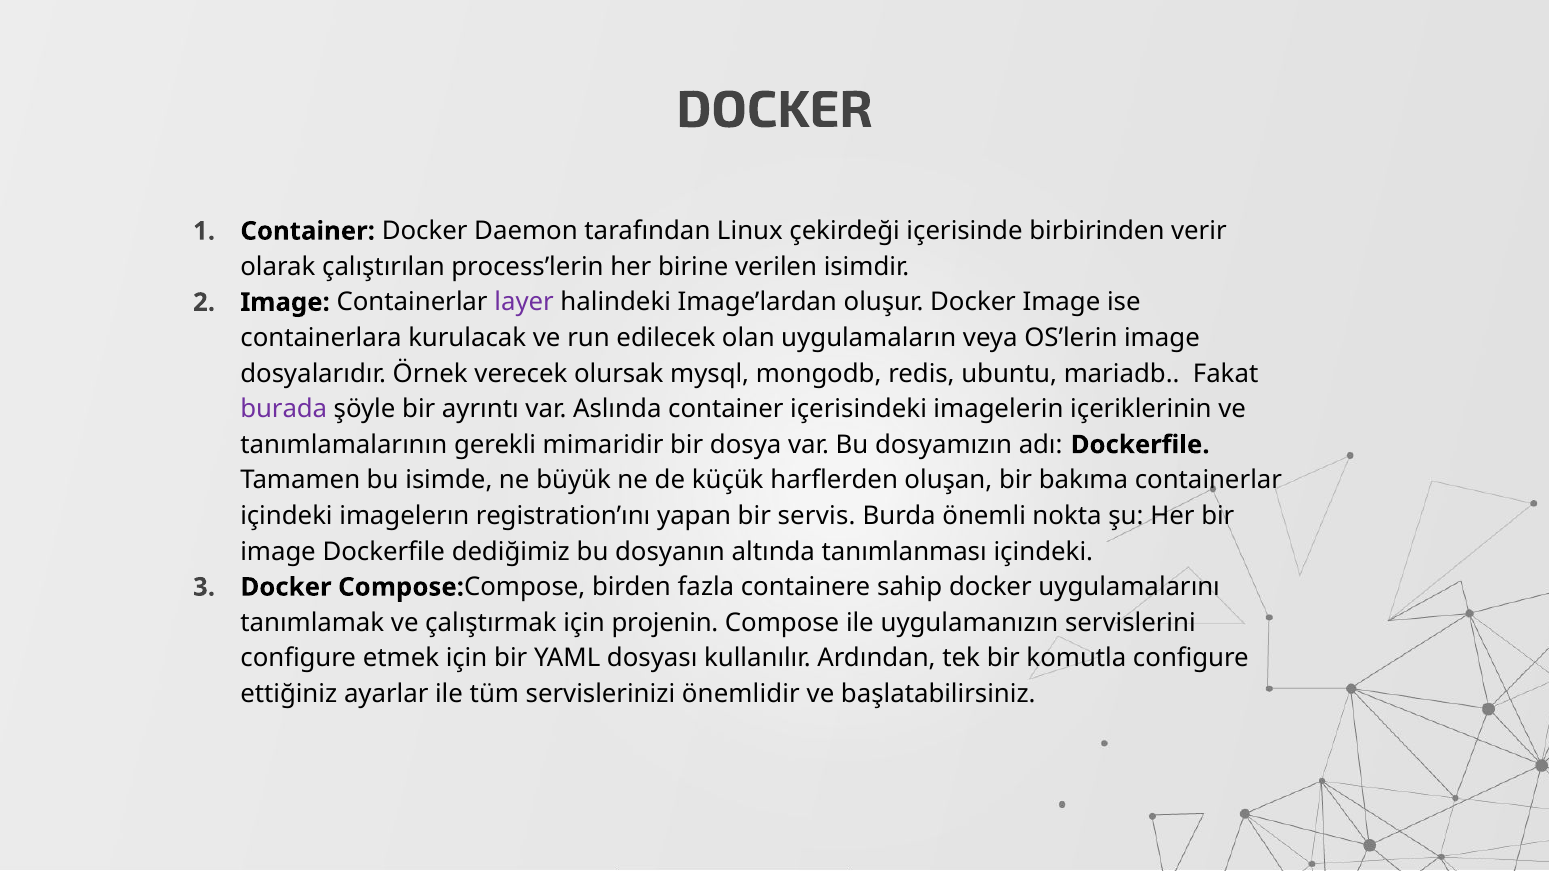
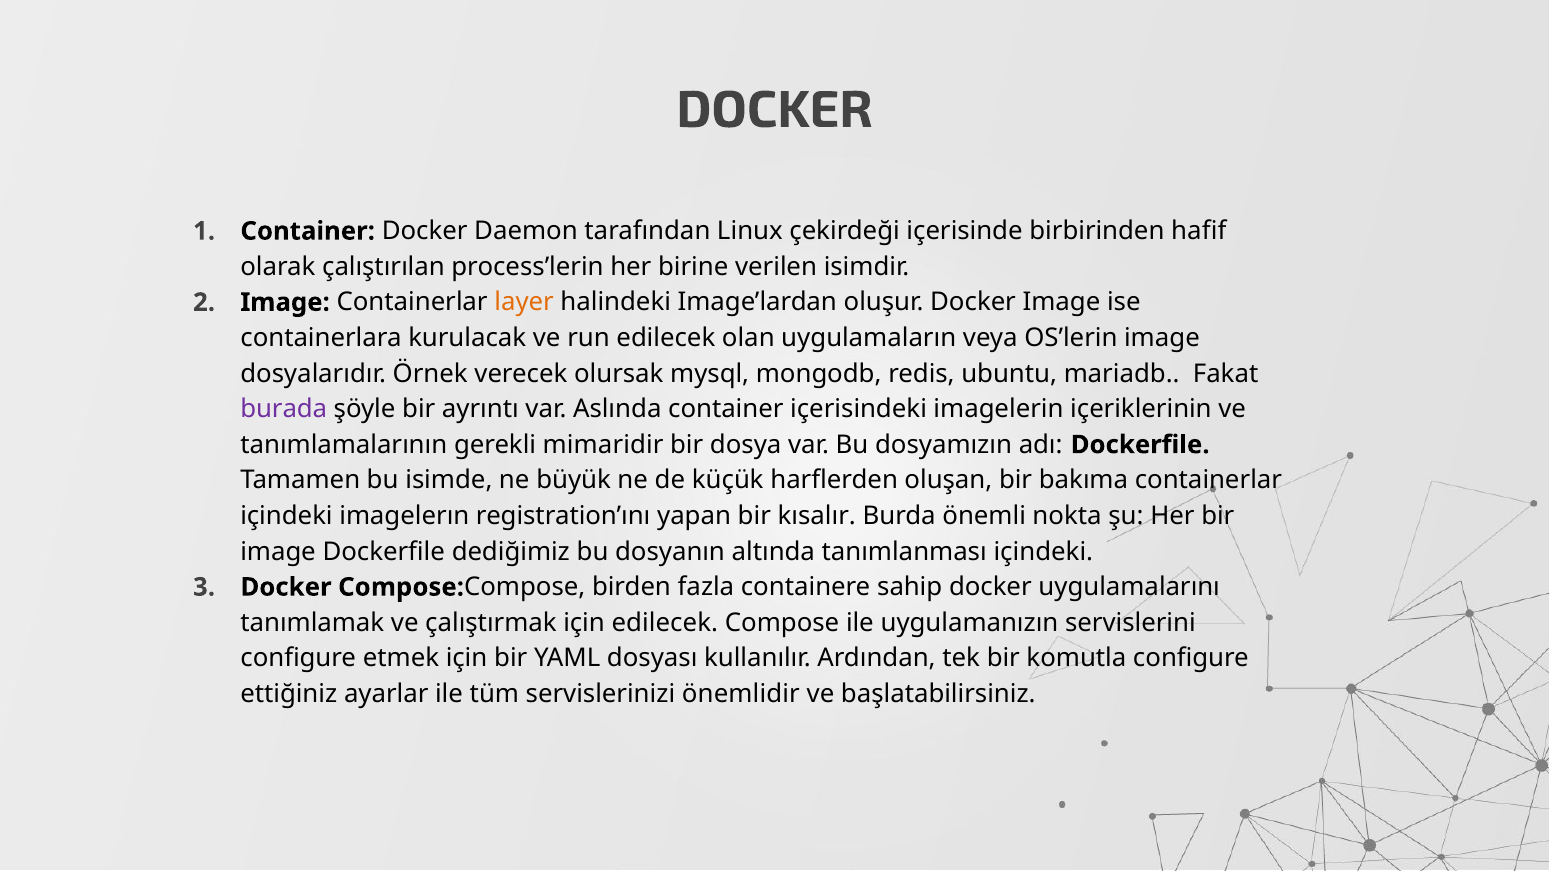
verir: verir -> hafif
layer colour: purple -> orange
servis: servis -> kısalır
için projenin: projenin -> edilecek
